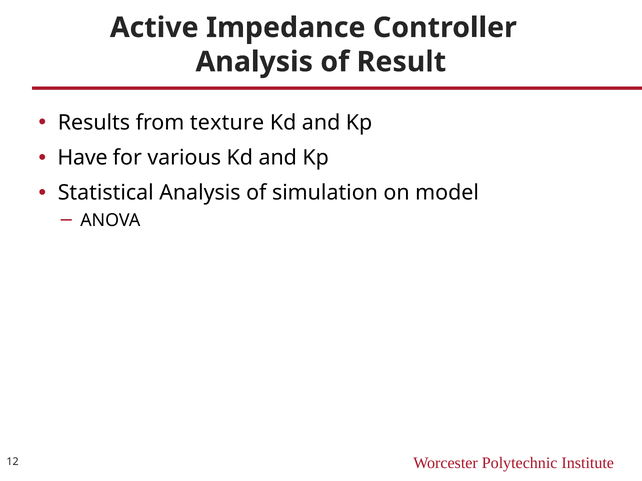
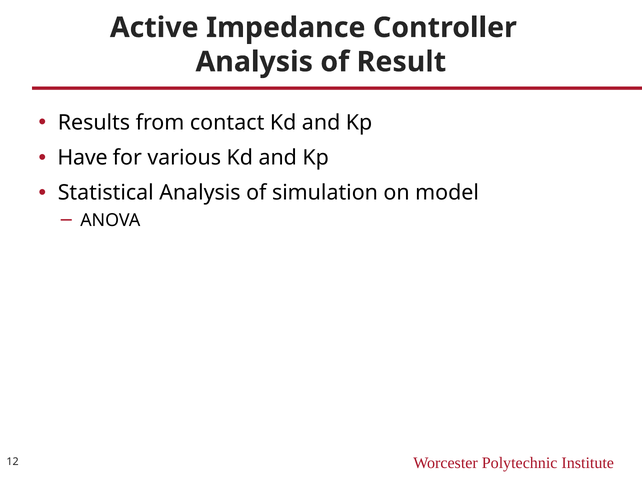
texture: texture -> contact
